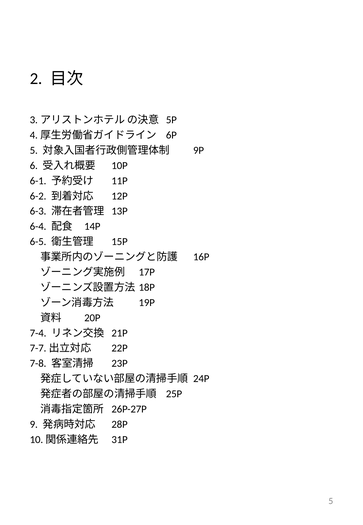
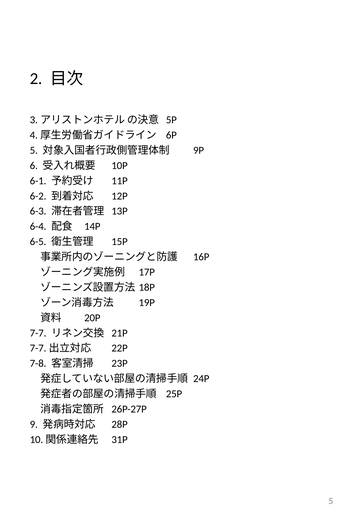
7-4: 7-4 -> 7-7
